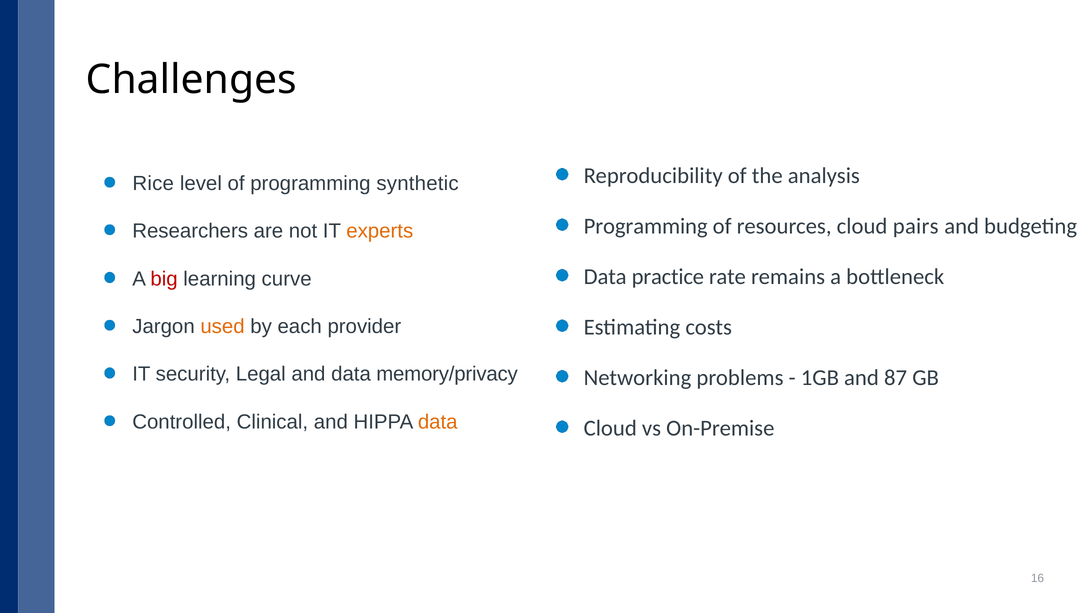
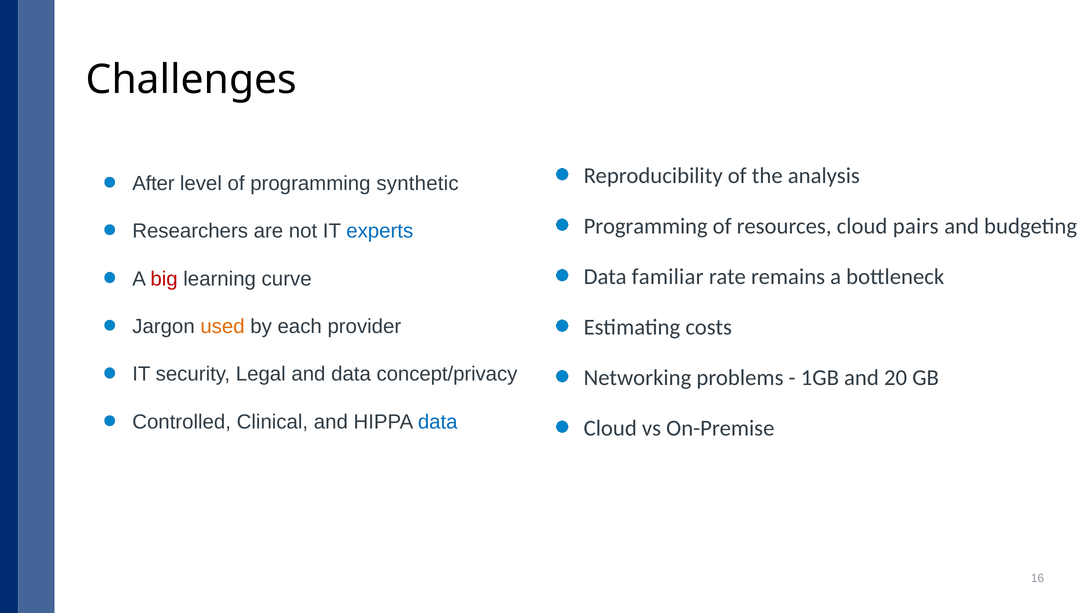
Rice: Rice -> After
experts colour: orange -> blue
practice: practice -> familiar
memory/privacy: memory/privacy -> concept/privacy
87: 87 -> 20
data at (438, 422) colour: orange -> blue
